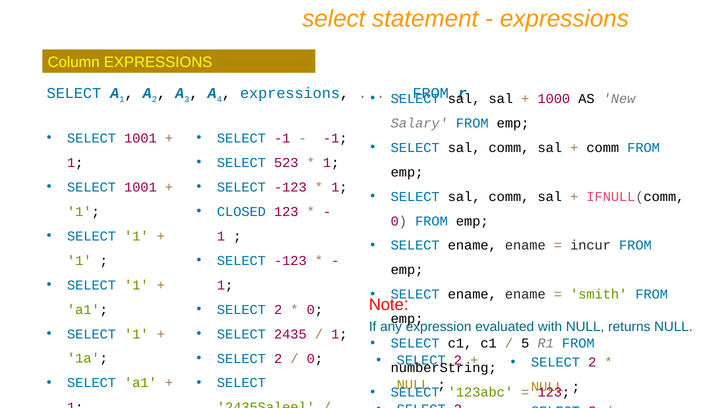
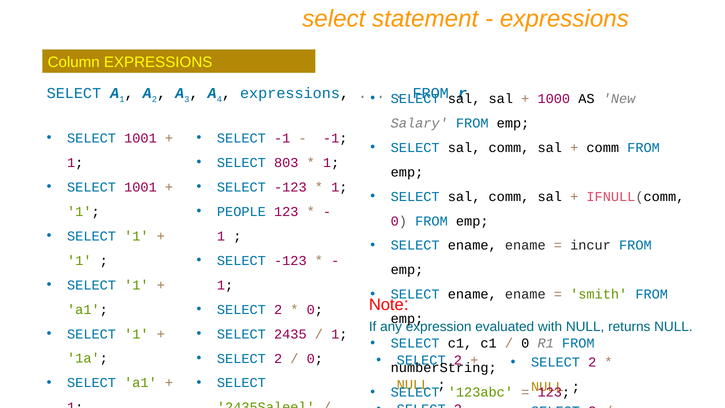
523: 523 -> 803
CLOSED: CLOSED -> PEOPLE
5 at (525, 343): 5 -> 0
